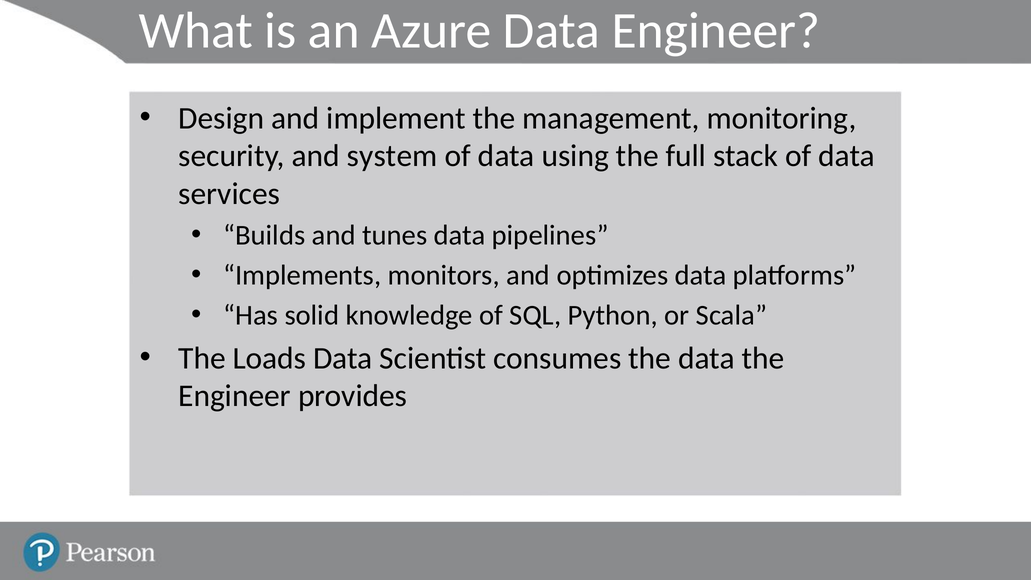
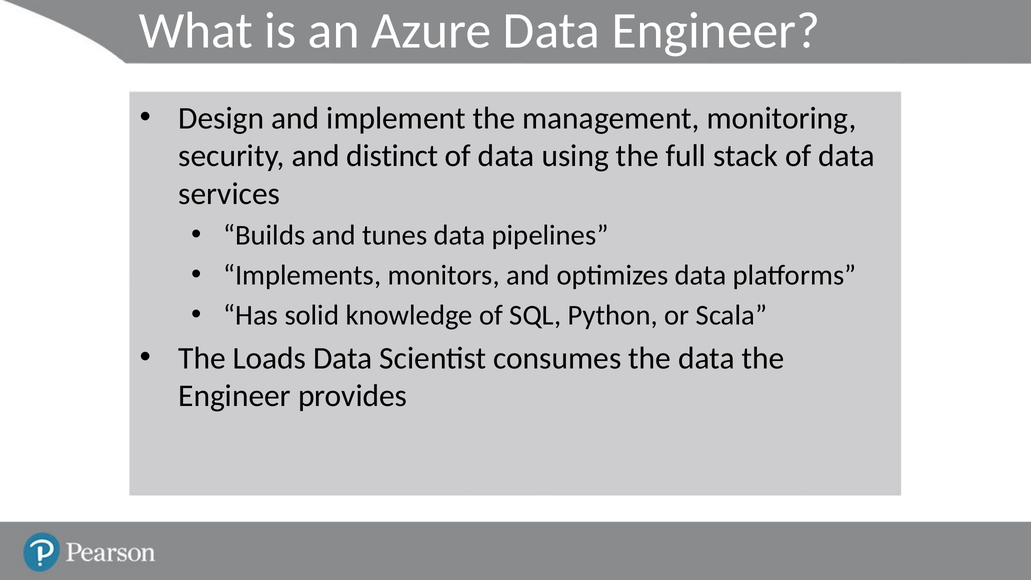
system: system -> distinct
